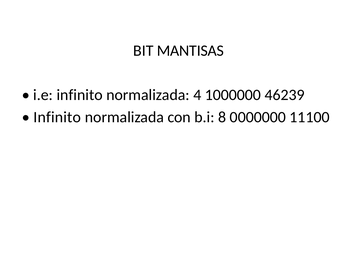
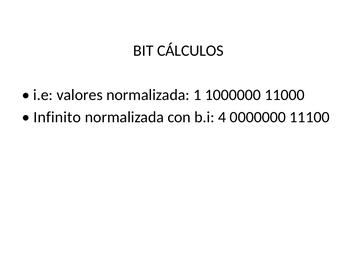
MANTISAS: MANTISAS -> CÁLCULOS
i.e infinito: infinito -> valores
4: 4 -> 1
46239: 46239 -> 11000
8: 8 -> 4
